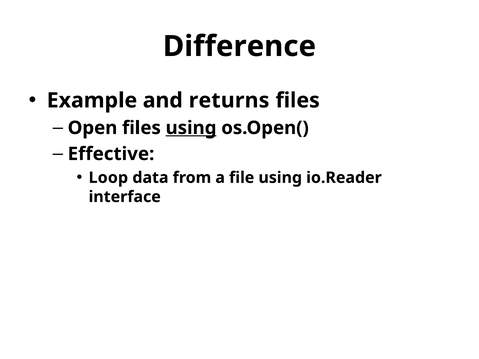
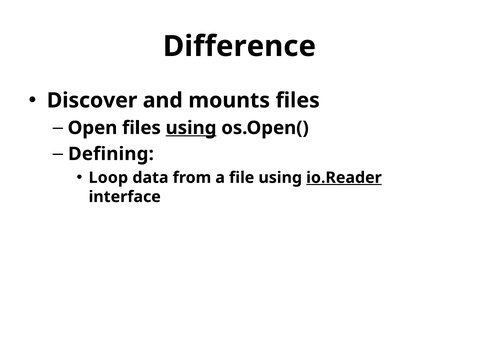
Example: Example -> Discover
returns: returns -> mounts
Effective: Effective -> Defining
io.Reader underline: none -> present
